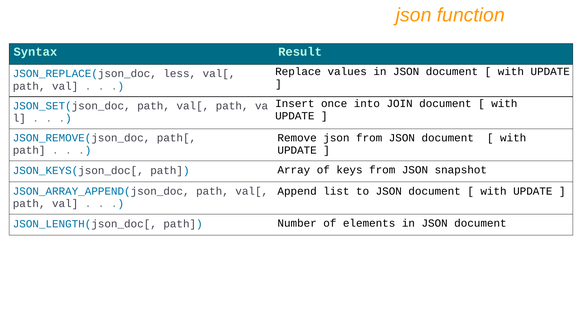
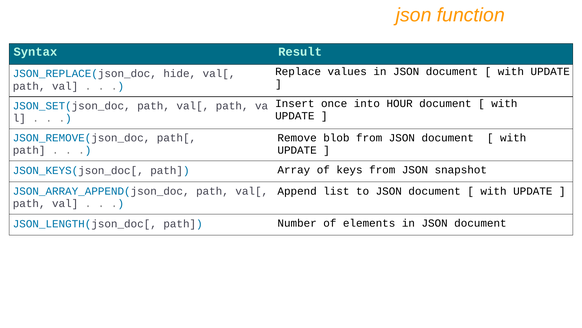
less: less -> hide
JOIN: JOIN -> HOUR
Remove json: json -> blob
